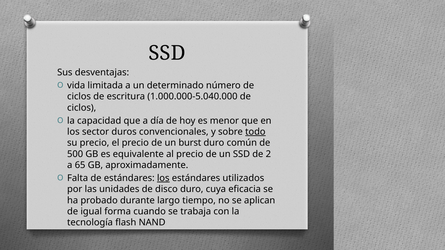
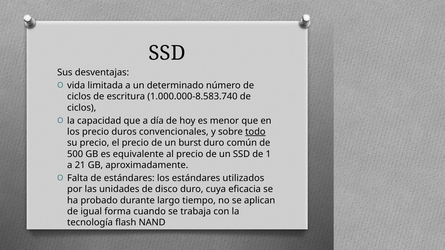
1.000.000-5.040.000: 1.000.000-5.040.000 -> 1.000.000-8.583.740
los sector: sector -> precio
2: 2 -> 1
65: 65 -> 21
los at (163, 178) underline: present -> none
